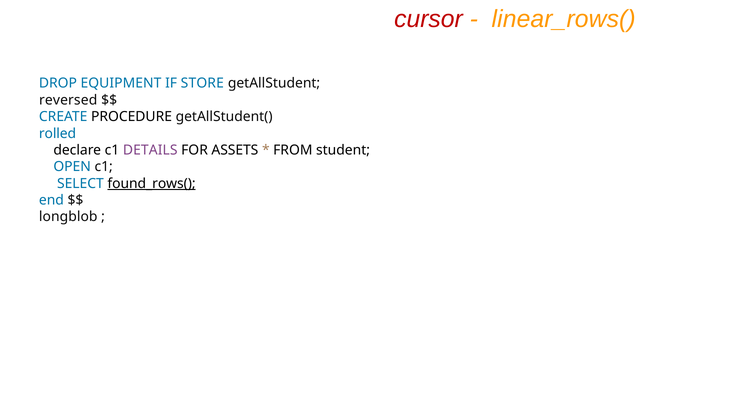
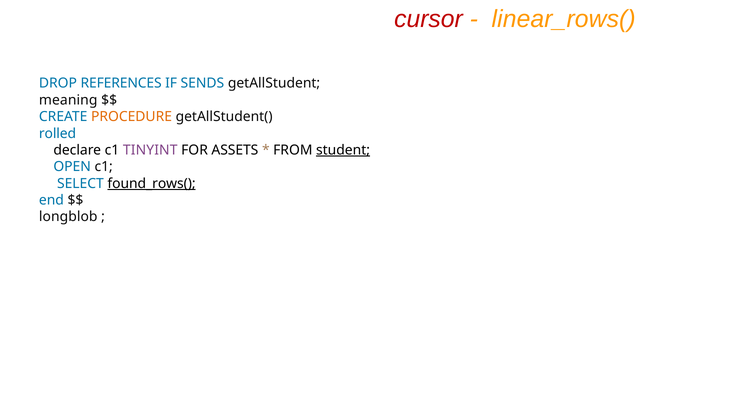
EQUIPMENT: EQUIPMENT -> REFERENCES
STORE: STORE -> SENDS
reversed: reversed -> meaning
PROCEDURE colour: black -> orange
DETAILS: DETAILS -> TINYINT
student underline: none -> present
